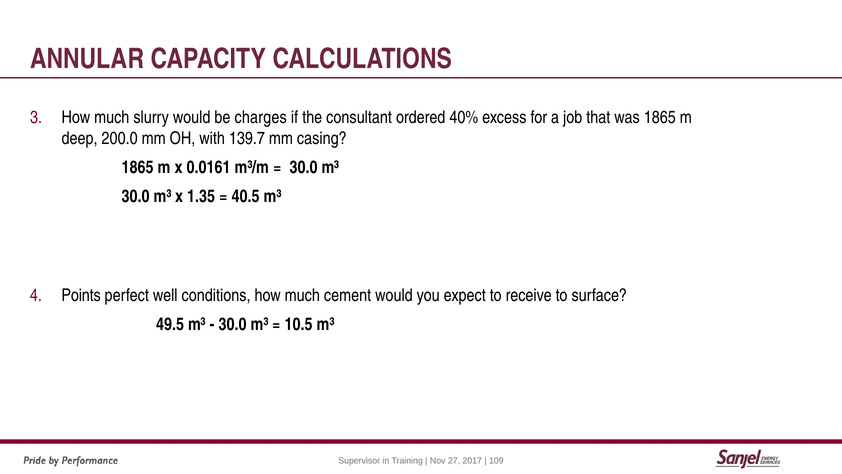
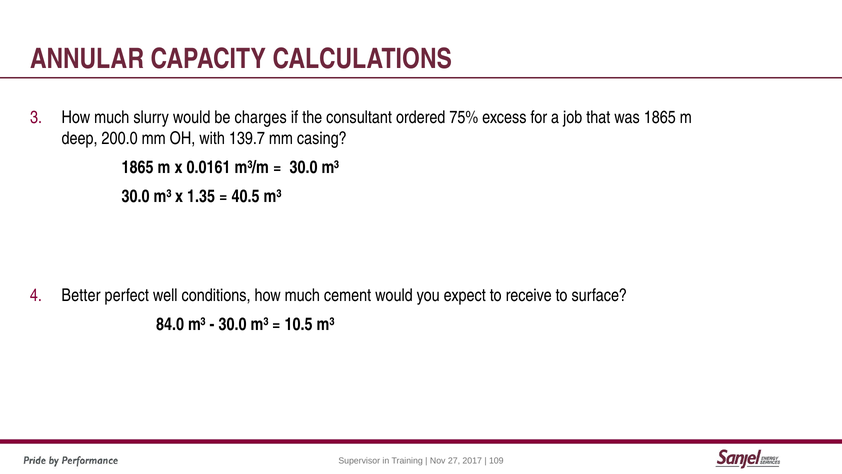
40%: 40% -> 75%
Points: Points -> Better
49.5: 49.5 -> 84.0
